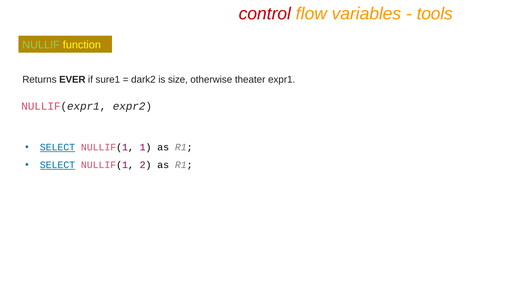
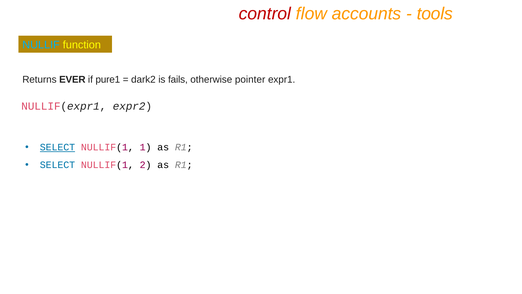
variables: variables -> accounts
NULLIF colour: light green -> light blue
sure1: sure1 -> pure1
size: size -> fails
theater: theater -> pointer
SELECT at (57, 165) underline: present -> none
